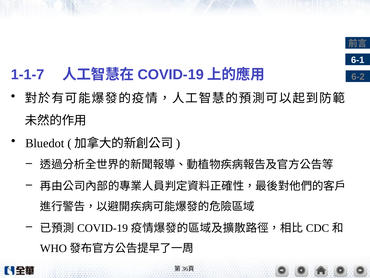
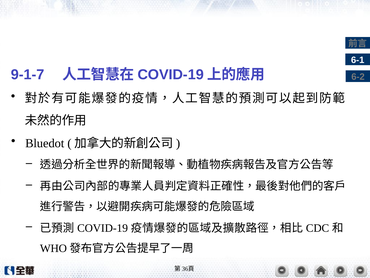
1-1-7: 1-1-7 -> 9-1-7
